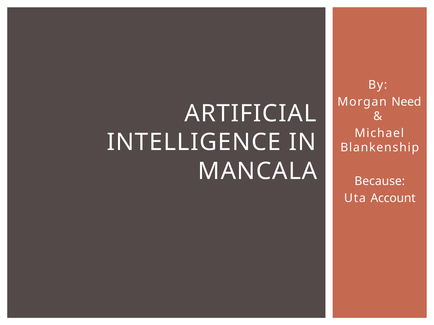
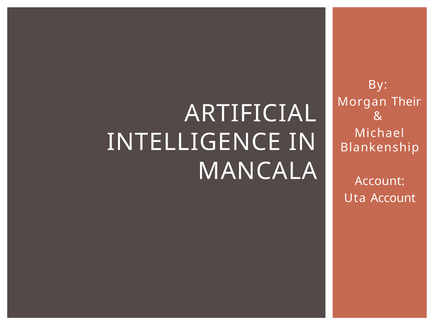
Need: Need -> Their
Because at (380, 181): Because -> Account
